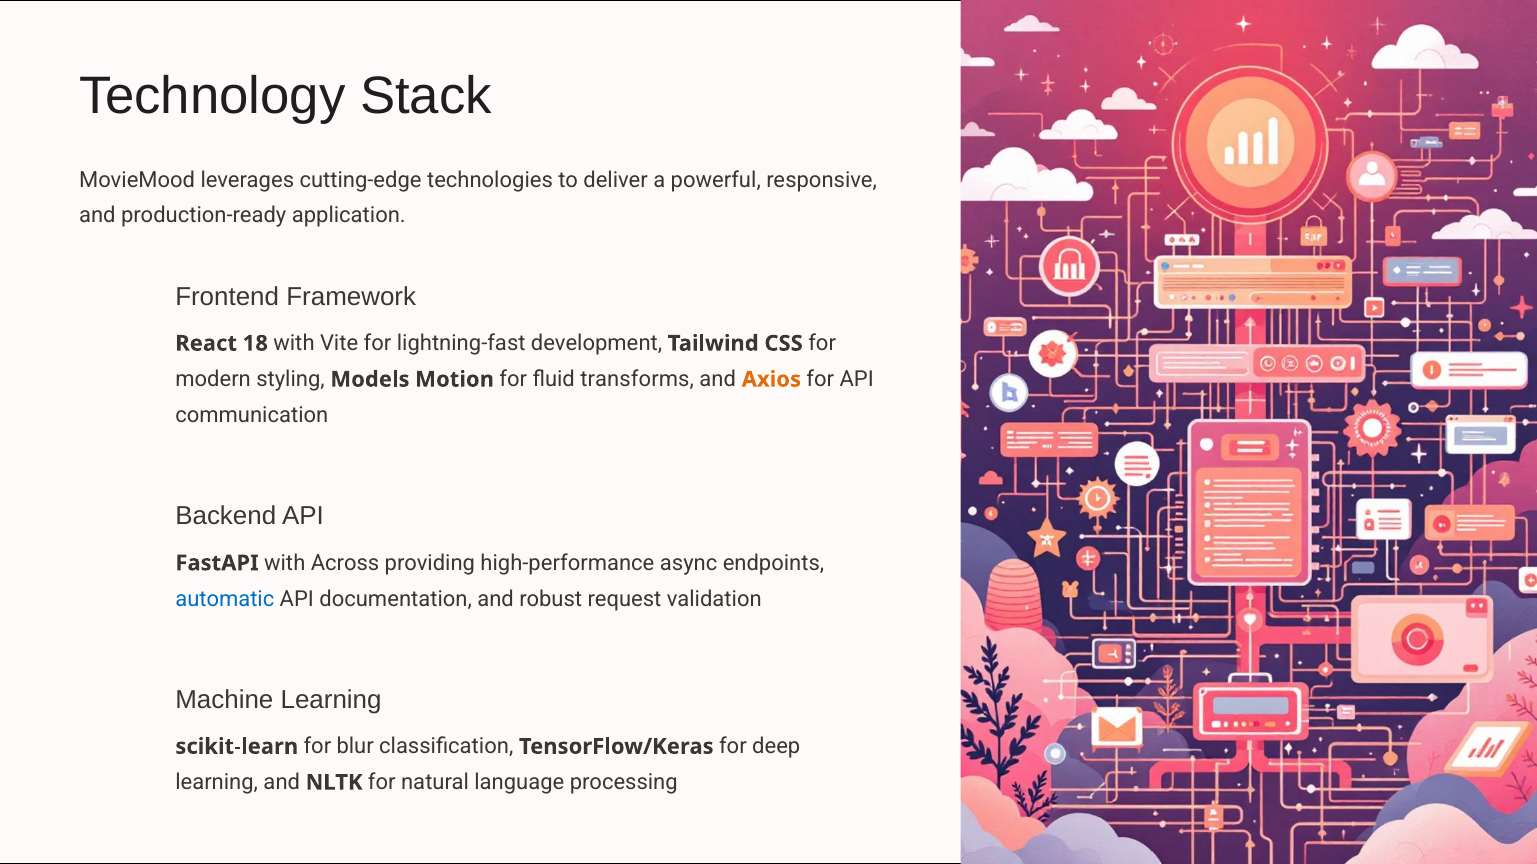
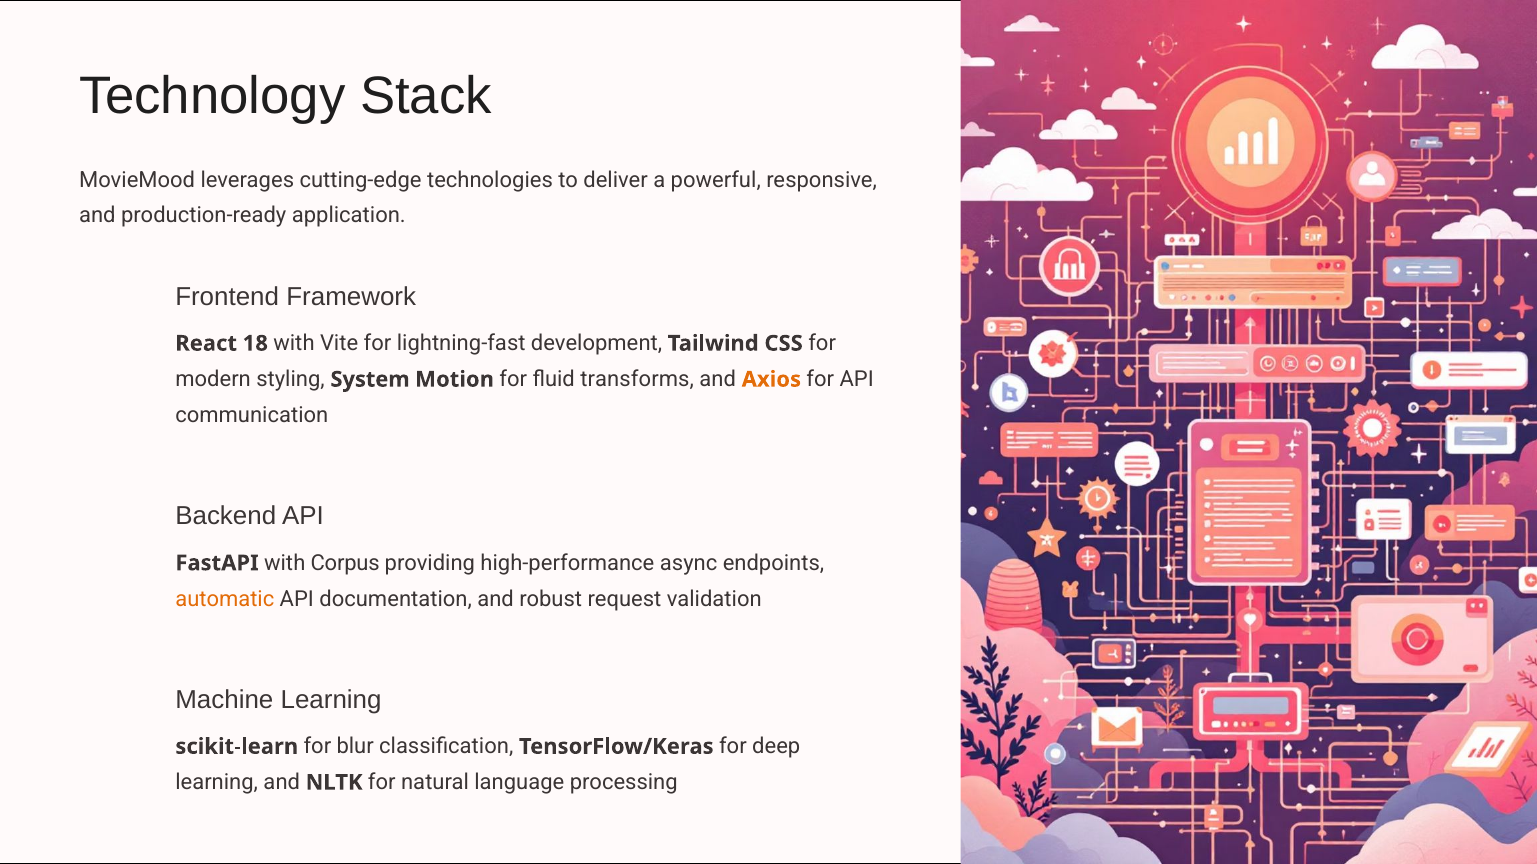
Models: Models -> System
Across: Across -> Corpus
automatic colour: blue -> orange
